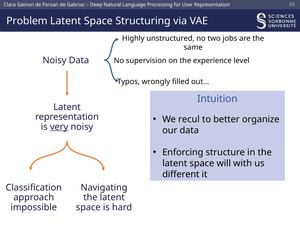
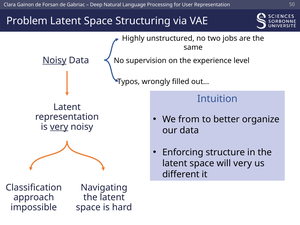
Noisy at (55, 60) underline: none -> present
recul: recul -> from
will with: with -> very
